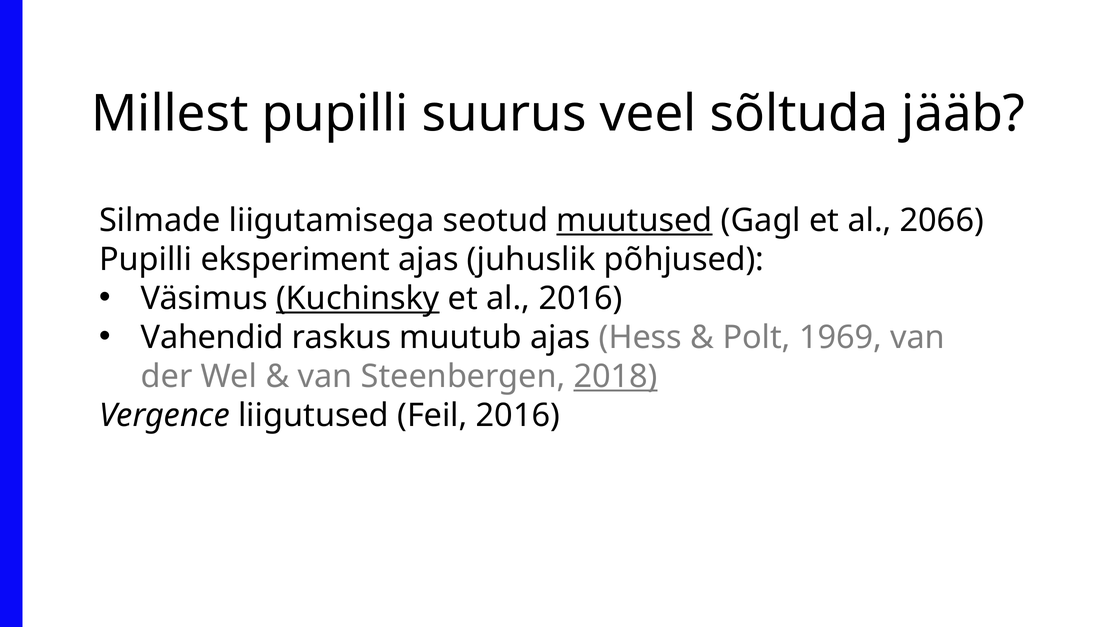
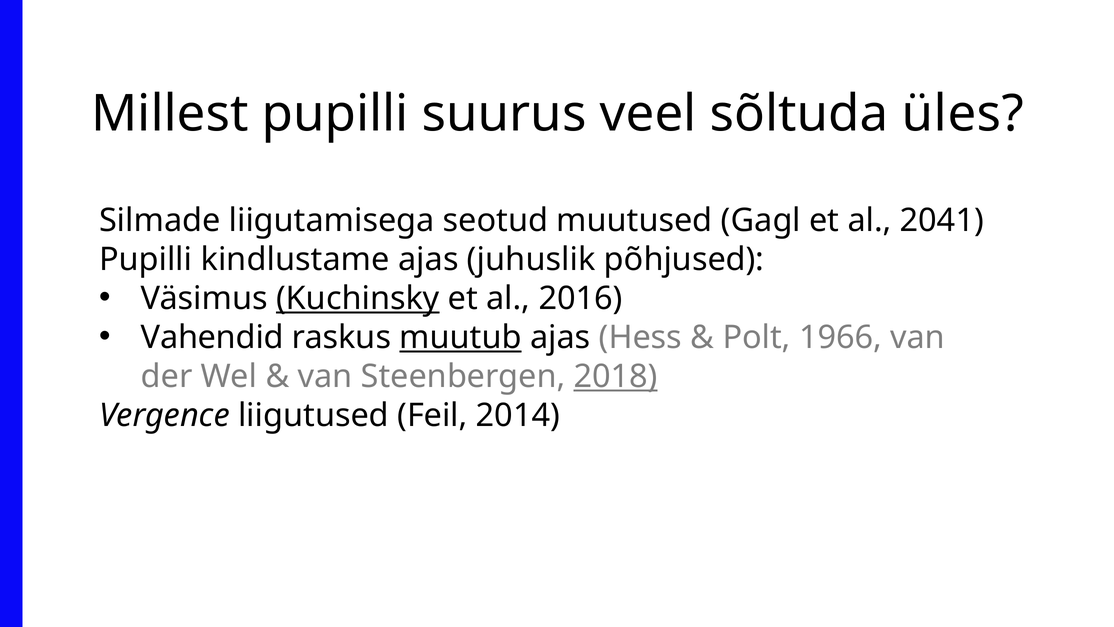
jääb: jääb -> üles
muutused underline: present -> none
2066: 2066 -> 2041
eksperiment: eksperiment -> kindlustame
muutub underline: none -> present
1969: 1969 -> 1966
Feil 2016: 2016 -> 2014
